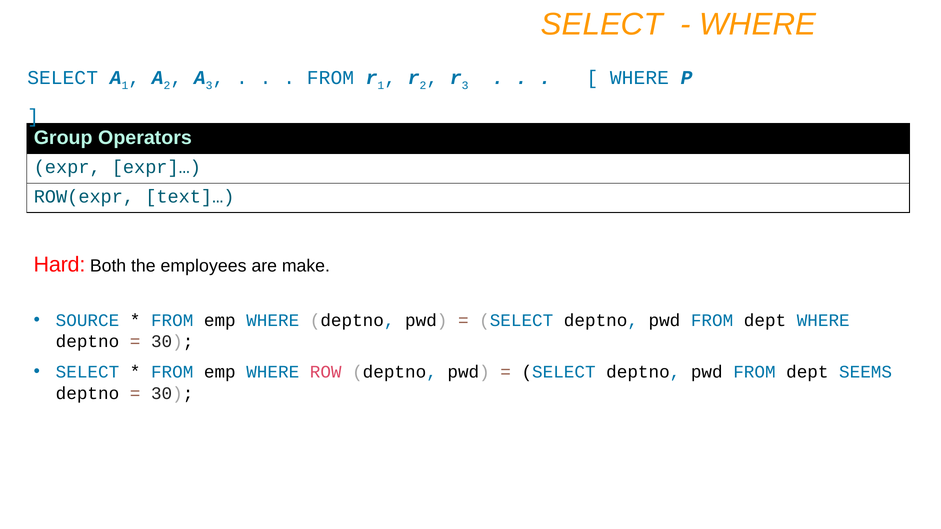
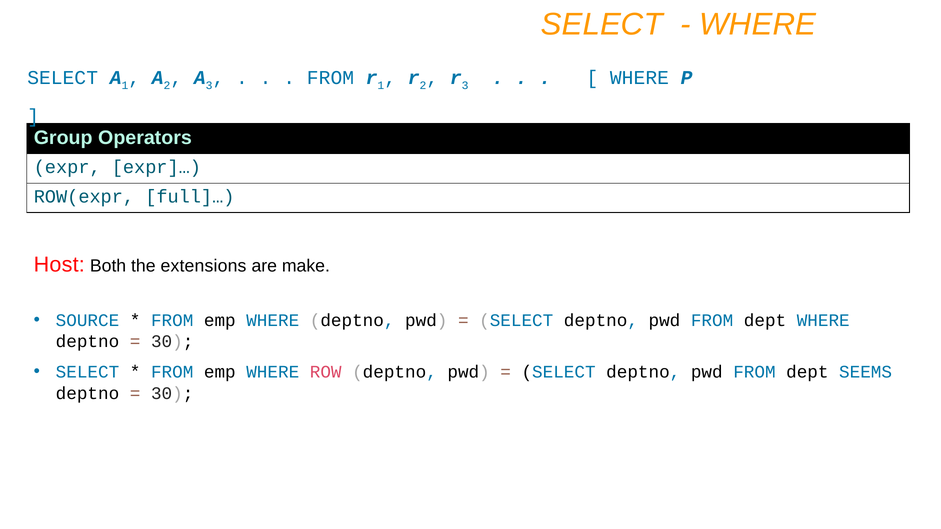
text]…: text]… -> full]…
Hard: Hard -> Host
employees: employees -> extensions
